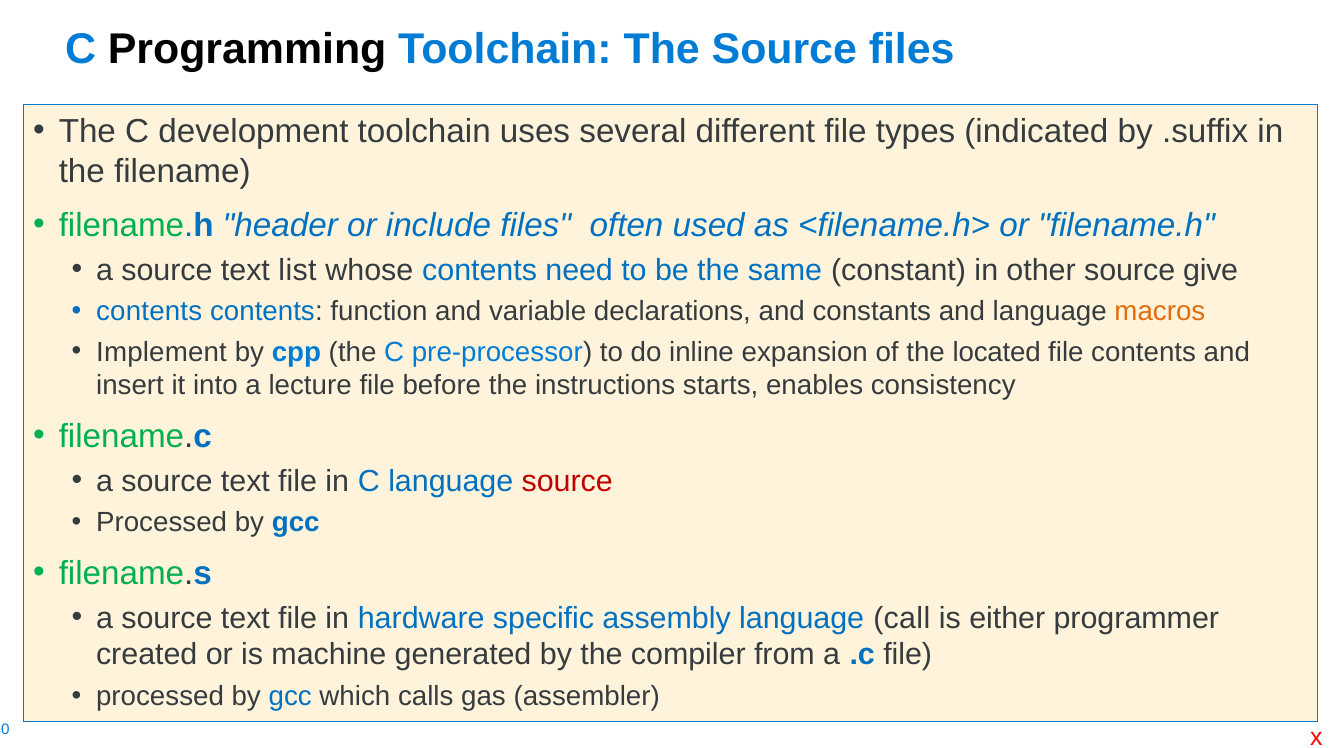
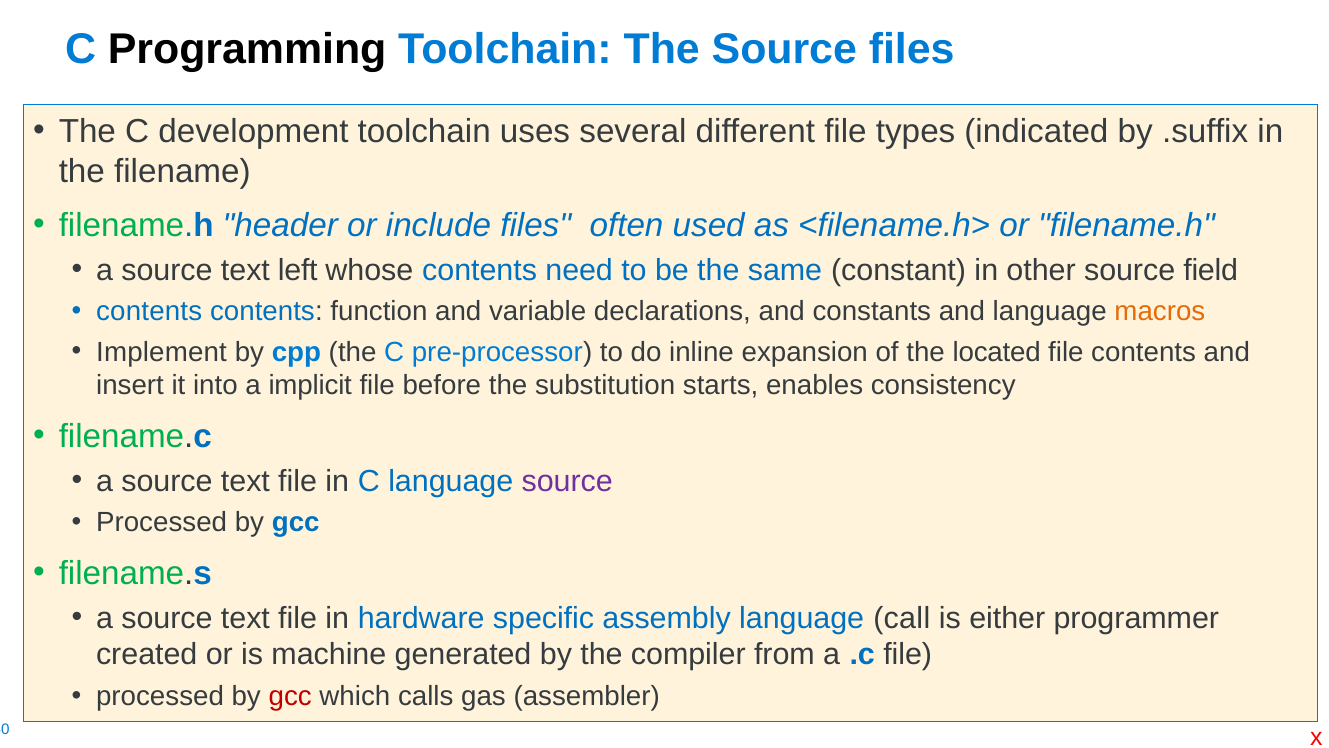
list: list -> left
give: give -> field
lecture: lecture -> implicit
instructions: instructions -> substitution
source at (567, 481) colour: red -> purple
gcc at (290, 696) colour: blue -> red
